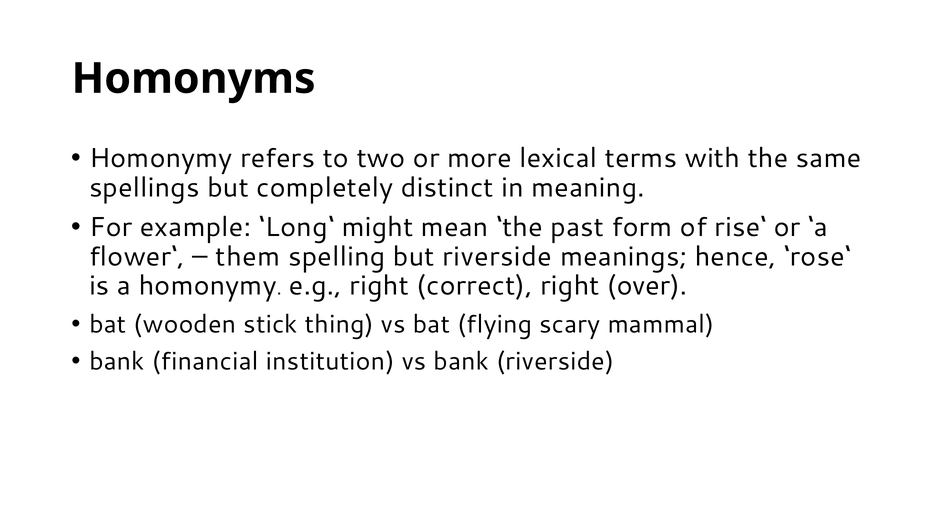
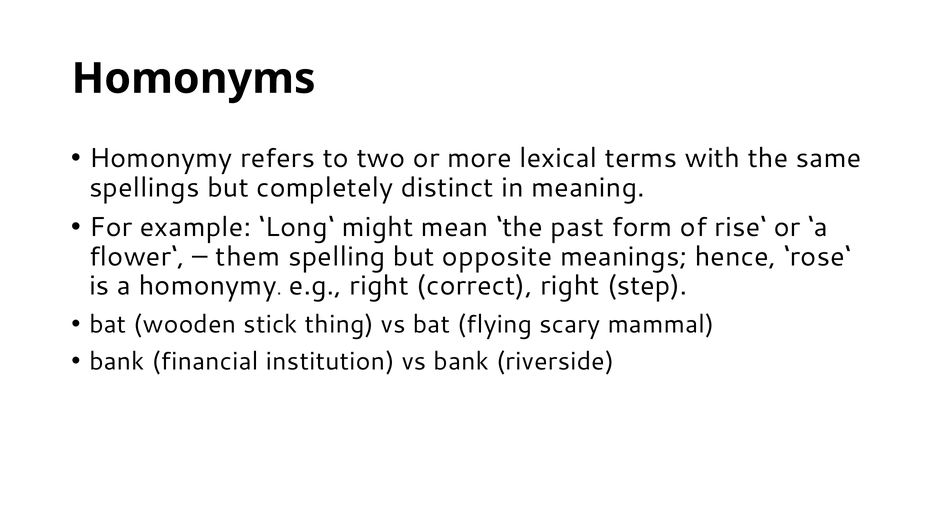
but riverside: riverside -> opposite
over: over -> step
